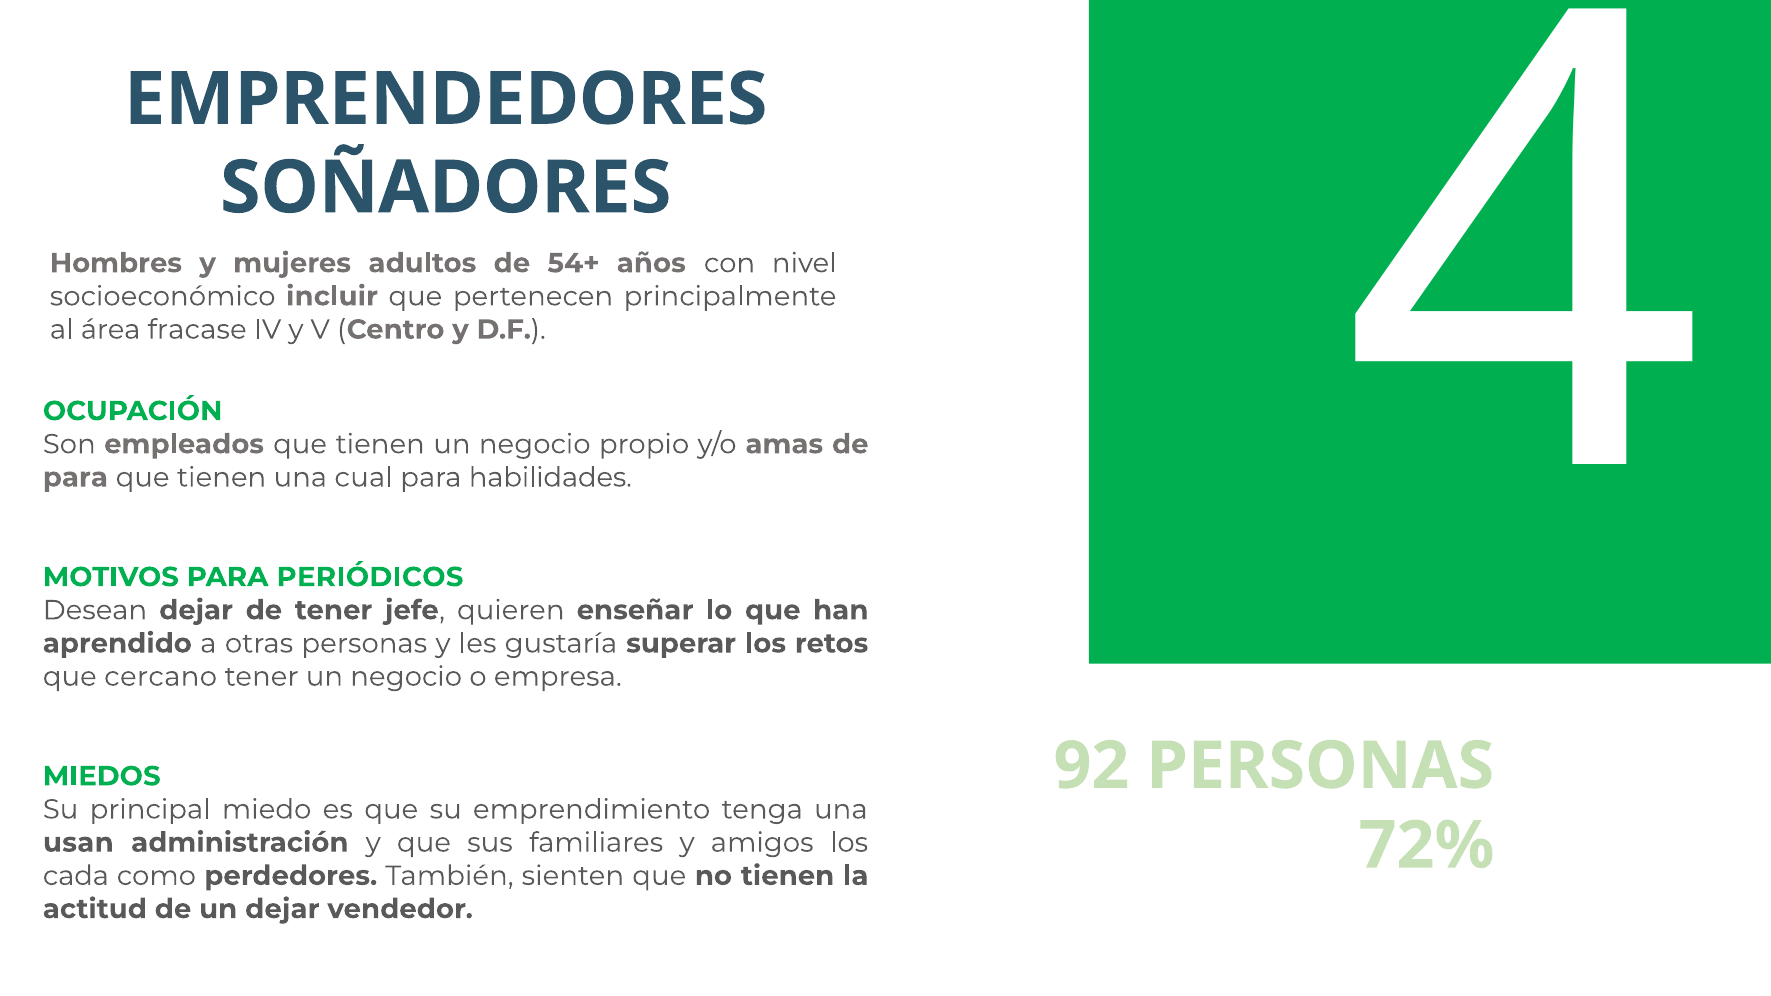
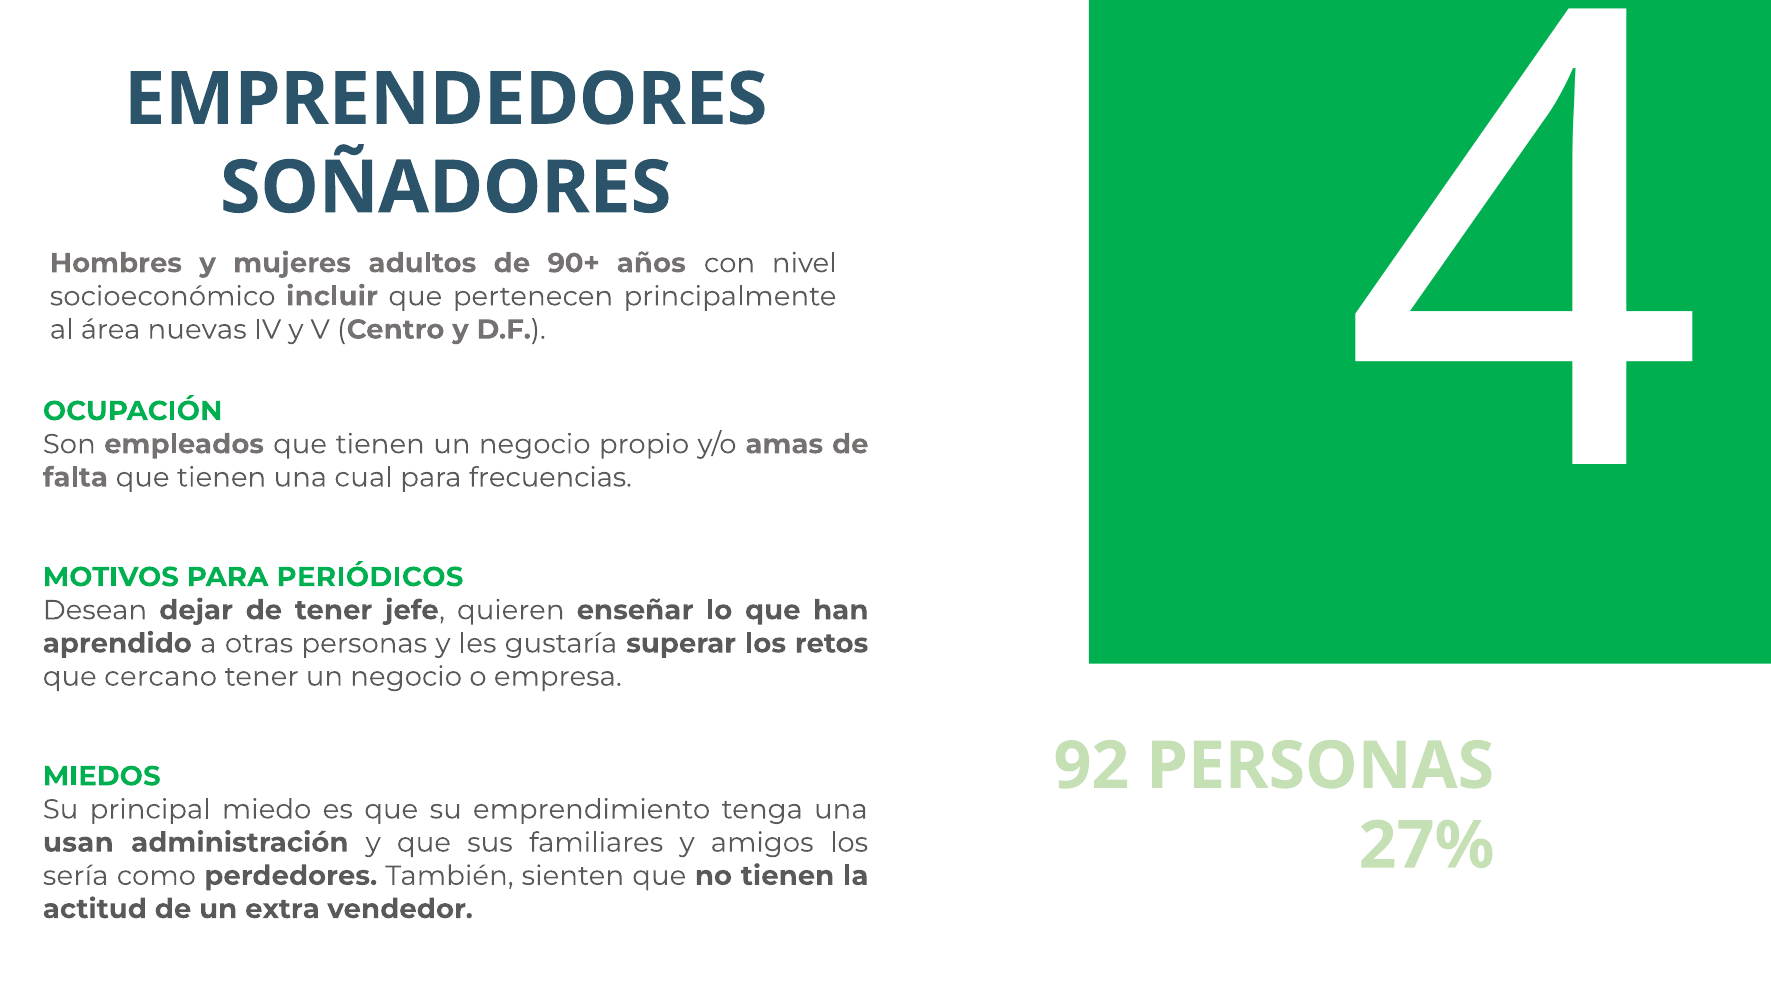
54+: 54+ -> 90+
fracase: fracase -> nuevas
para at (75, 478): para -> falta
habilidades: habilidades -> frecuencias
72%: 72% -> 27%
cada: cada -> sería
un dejar: dejar -> extra
